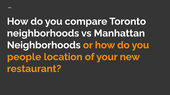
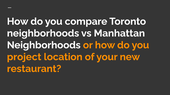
people: people -> project
